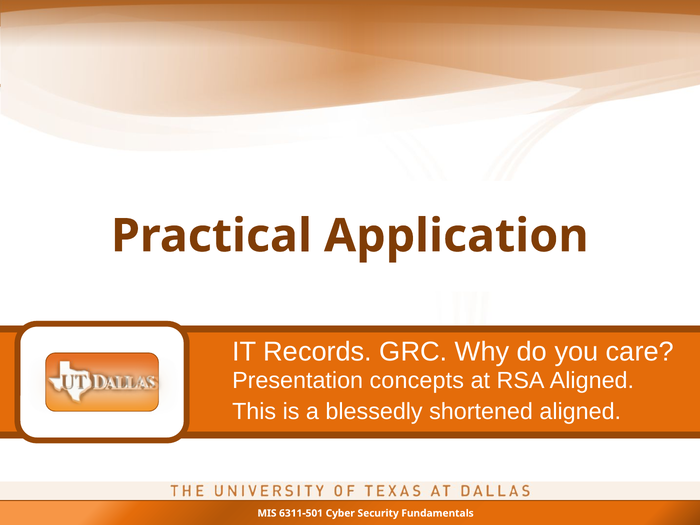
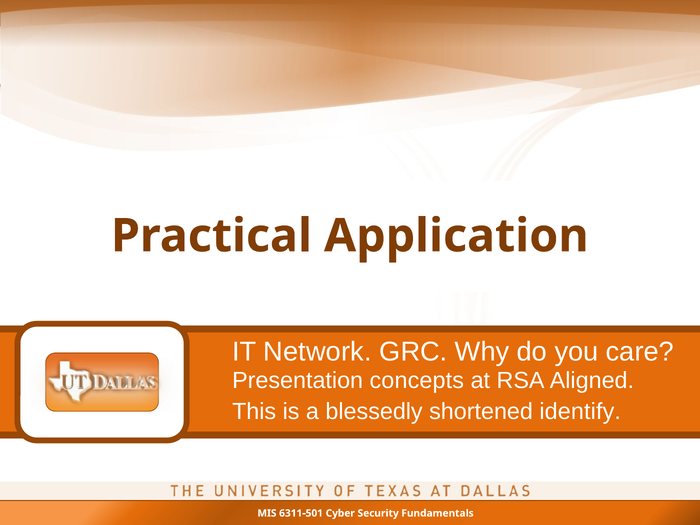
Records: Records -> Network
shortened aligned: aligned -> identify
